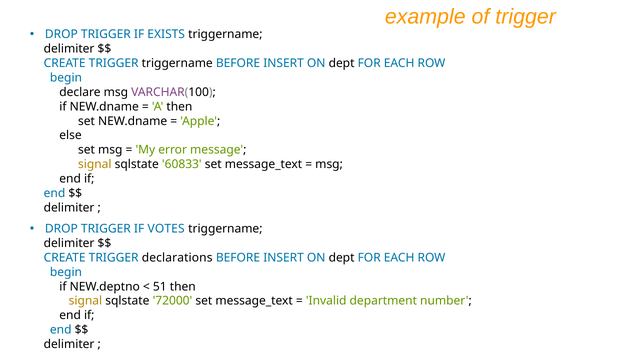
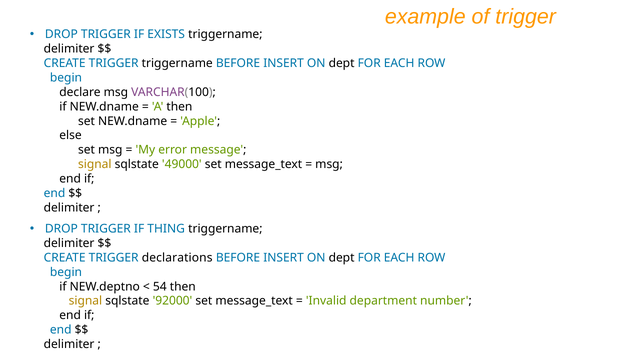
60833: 60833 -> 49000
VOTES: VOTES -> THING
51: 51 -> 54
72000: 72000 -> 92000
